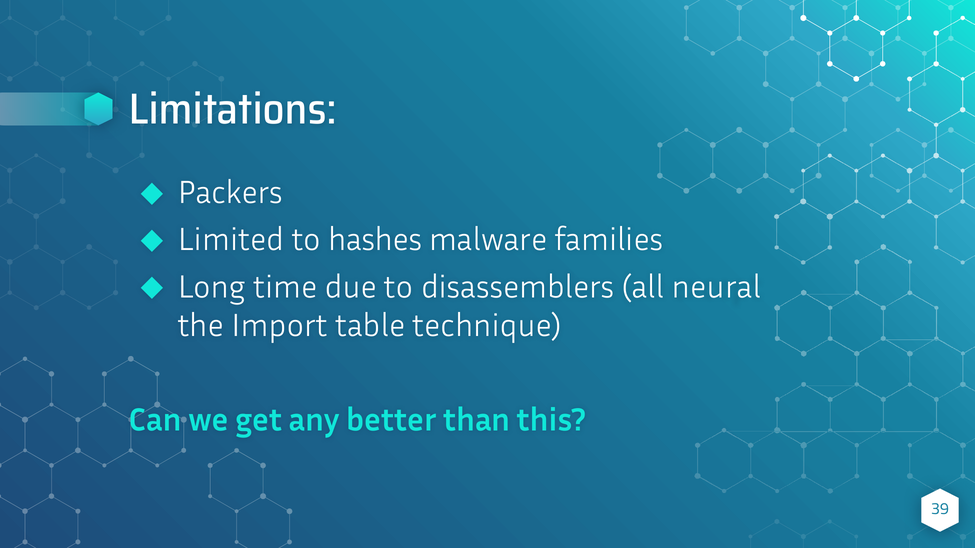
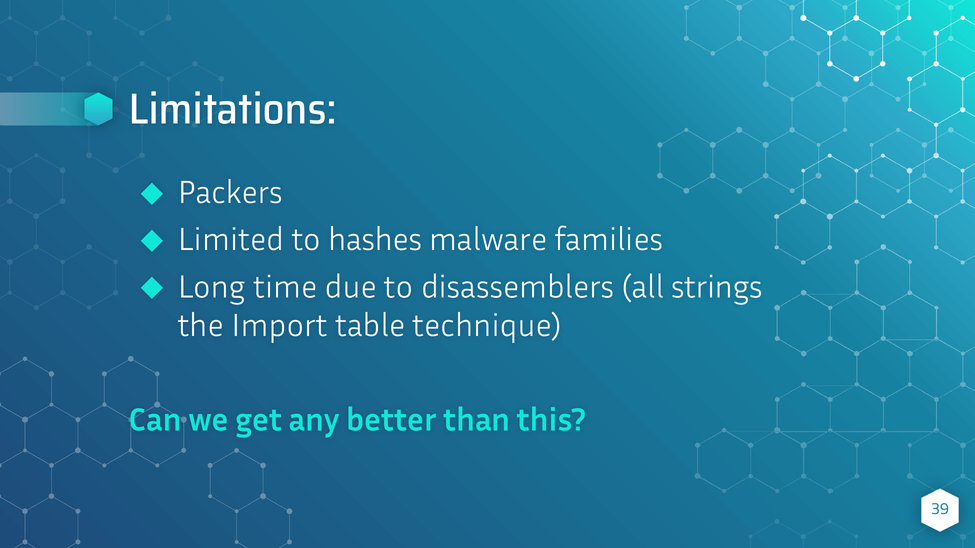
neural: neural -> strings
